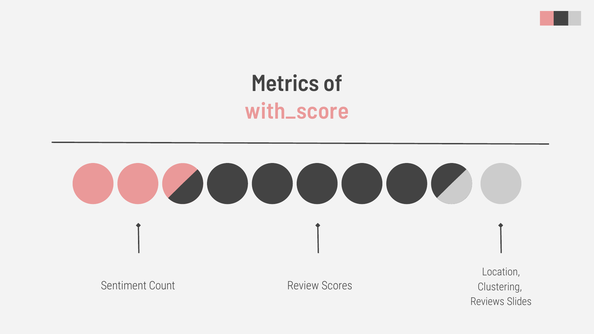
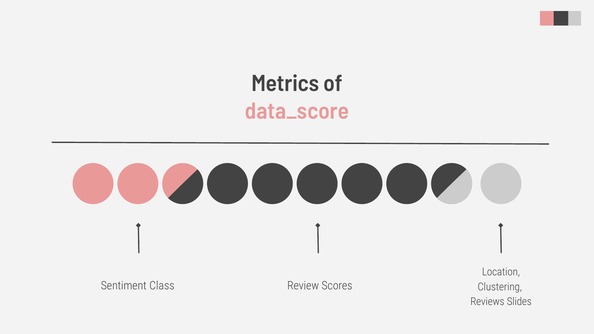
with_score: with_score -> data_score
Count: Count -> Class
